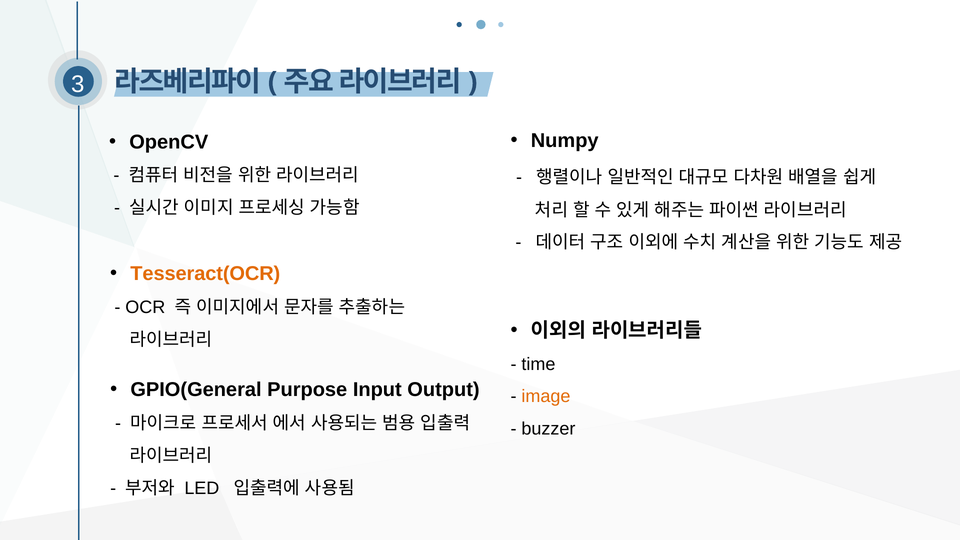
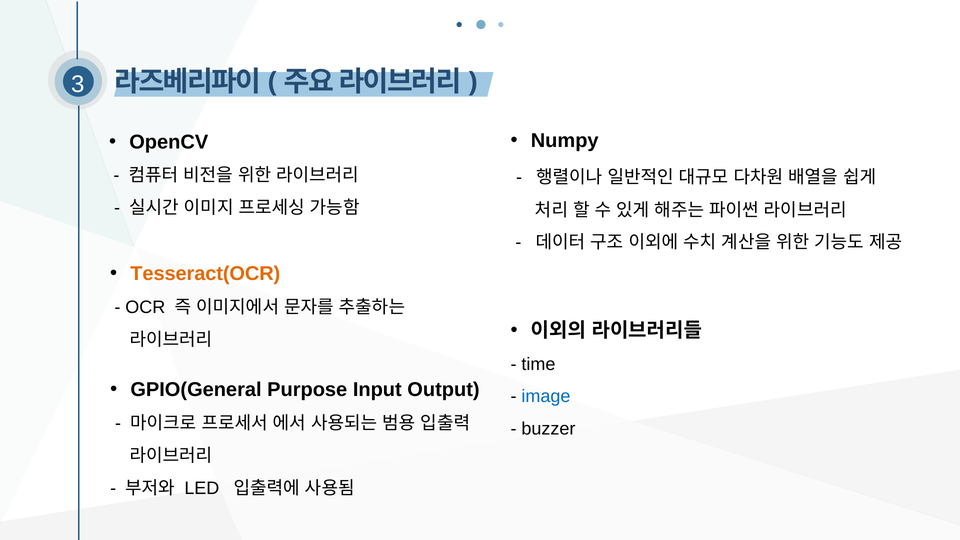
image colour: orange -> blue
